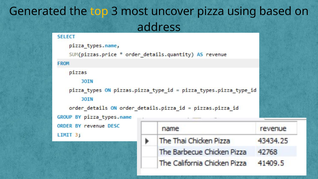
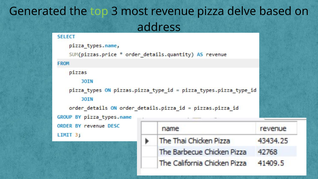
top colour: yellow -> light green
uncover: uncover -> revenue
using: using -> delve
